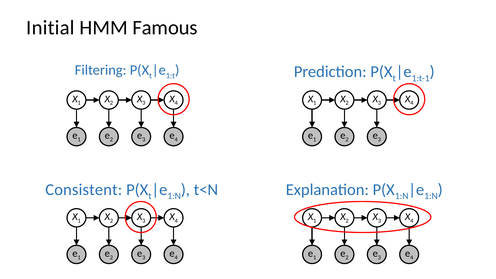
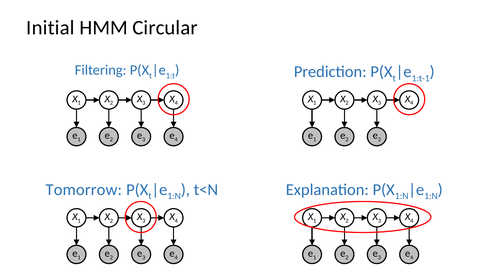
Famous: Famous -> Circular
Consistent: Consistent -> Tomorrow
